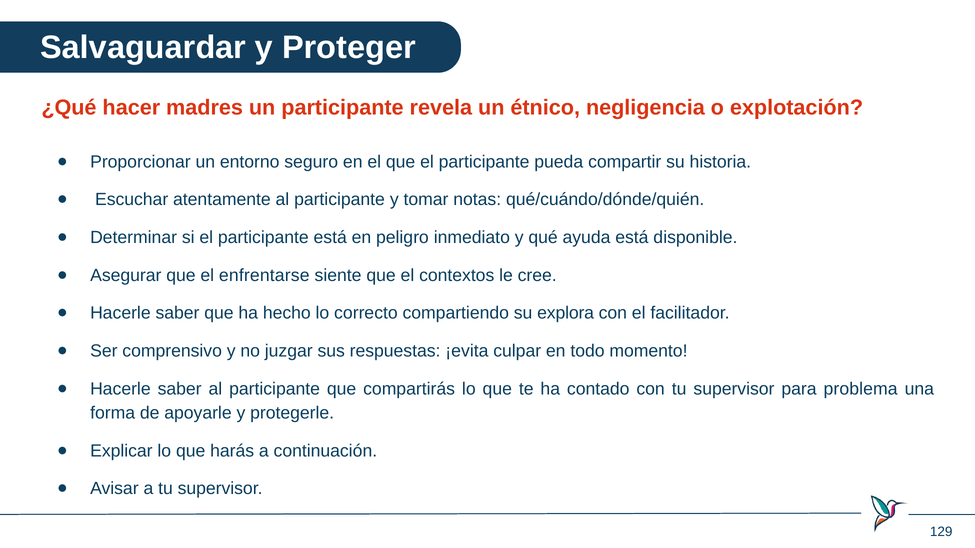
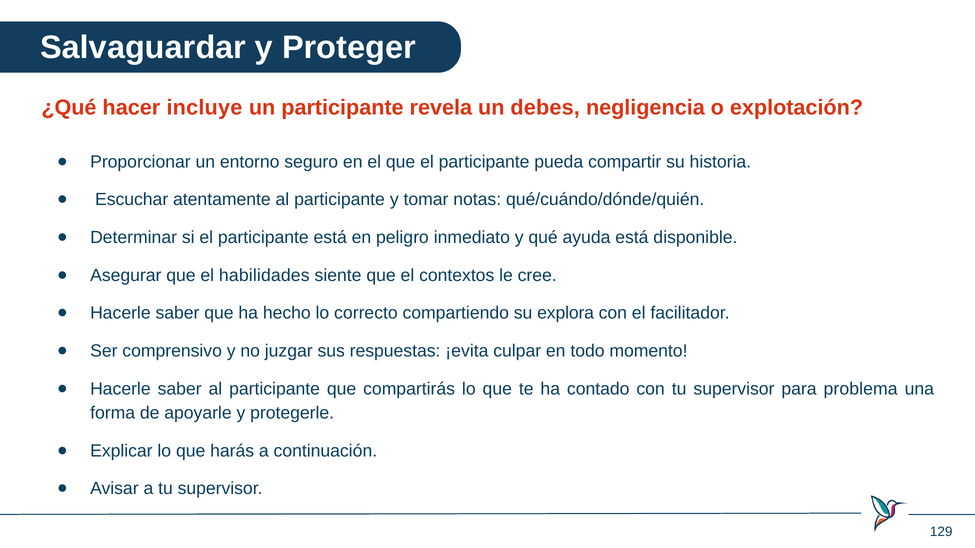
madres: madres -> incluye
étnico: étnico -> debes
enfrentarse: enfrentarse -> habilidades
